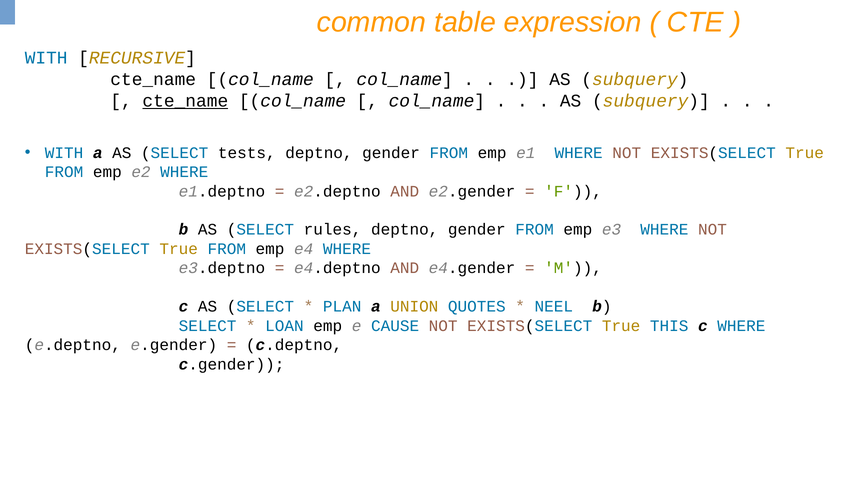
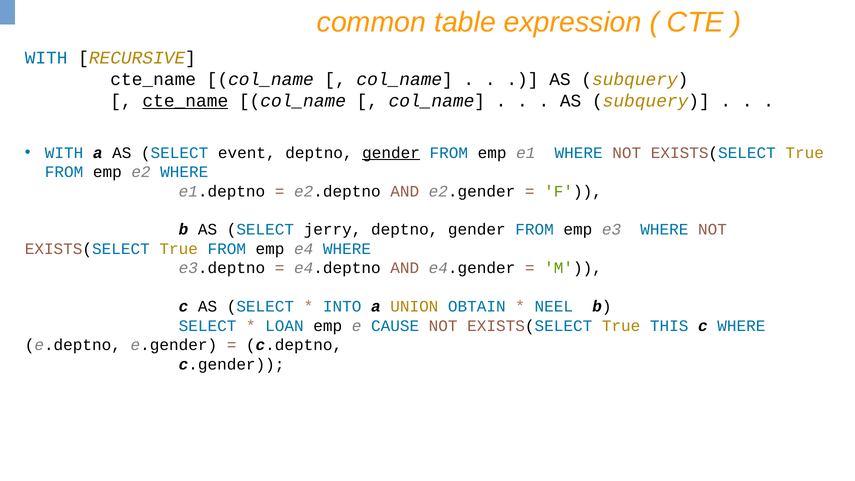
tests: tests -> event
gender at (391, 153) underline: none -> present
rules: rules -> jerry
PLAN: PLAN -> INTO
QUOTES: QUOTES -> OBTAIN
